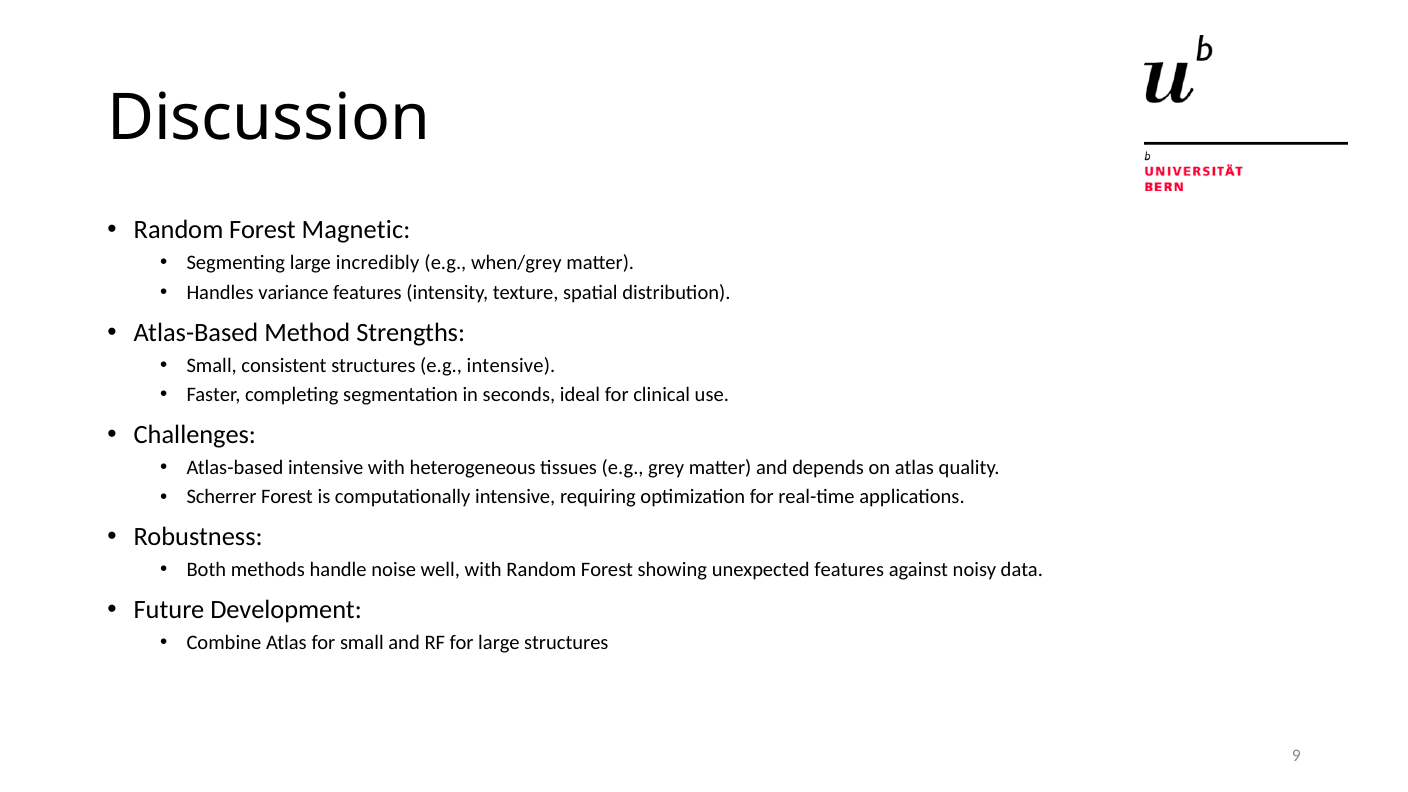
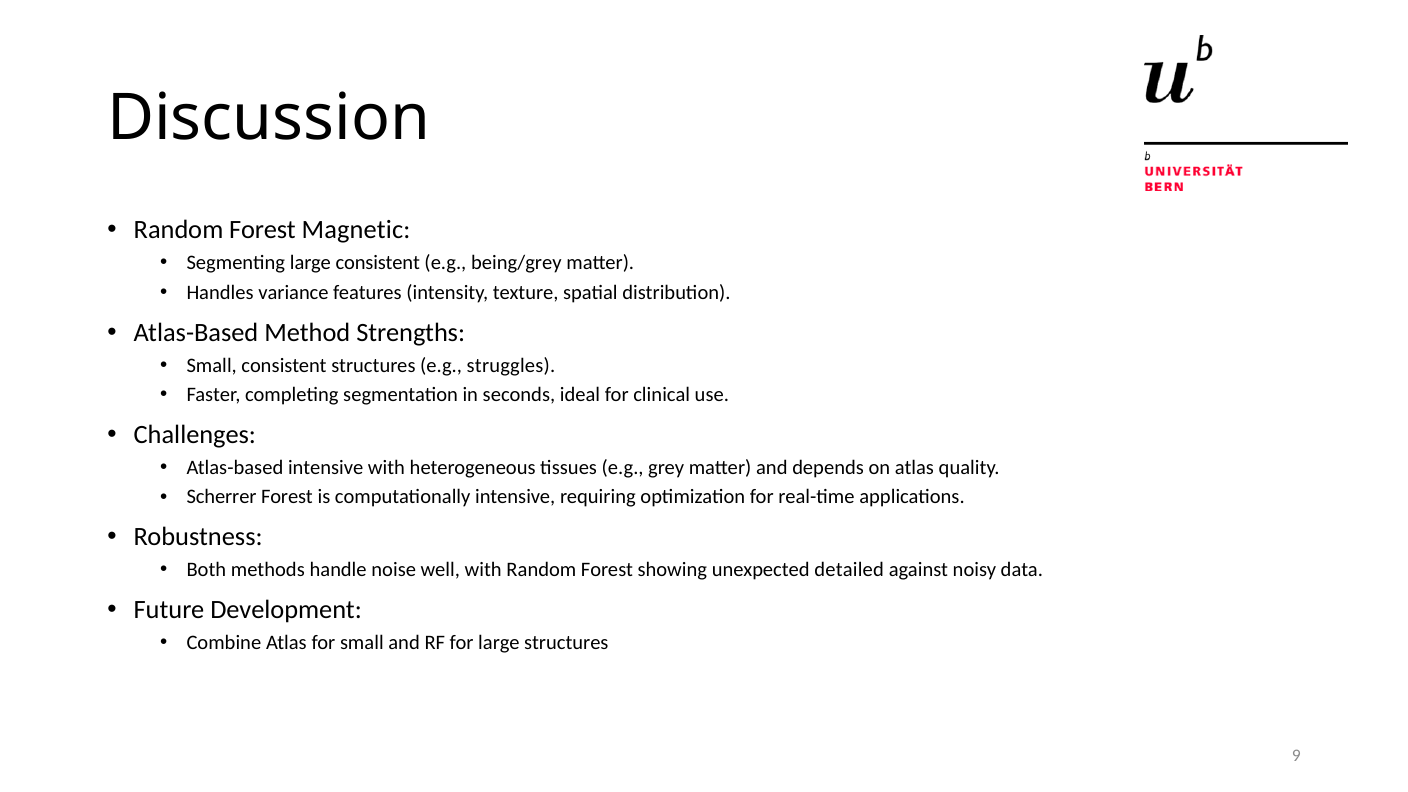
large incredibly: incredibly -> consistent
when/grey: when/grey -> being/grey
e.g intensive: intensive -> struggles
unexpected features: features -> detailed
